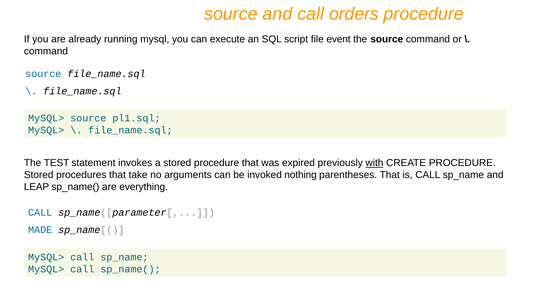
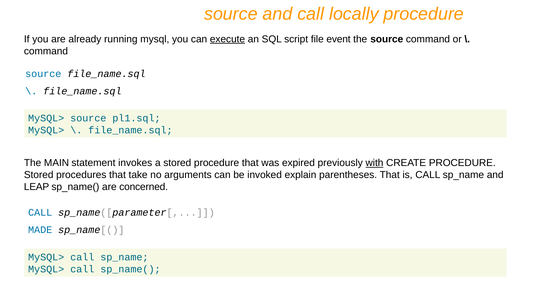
orders: orders -> locally
execute underline: none -> present
TEST: TEST -> MAIN
nothing: nothing -> explain
everything: everything -> concerned
